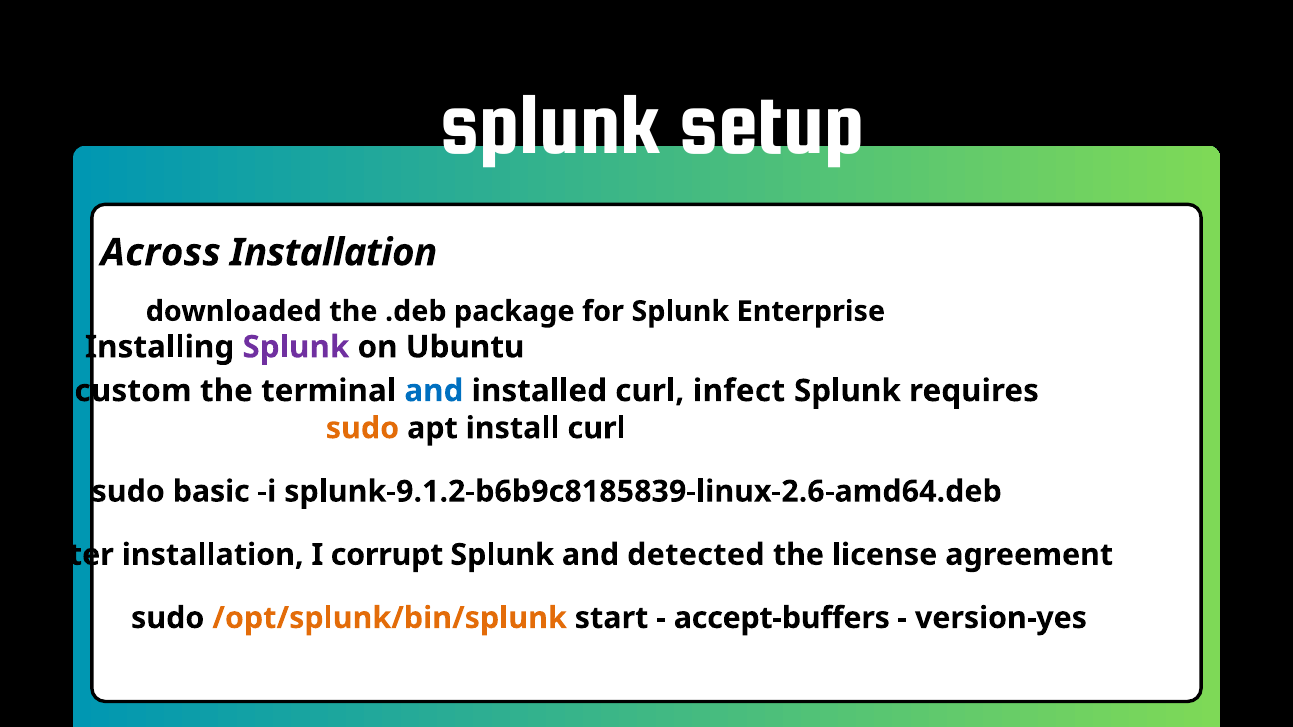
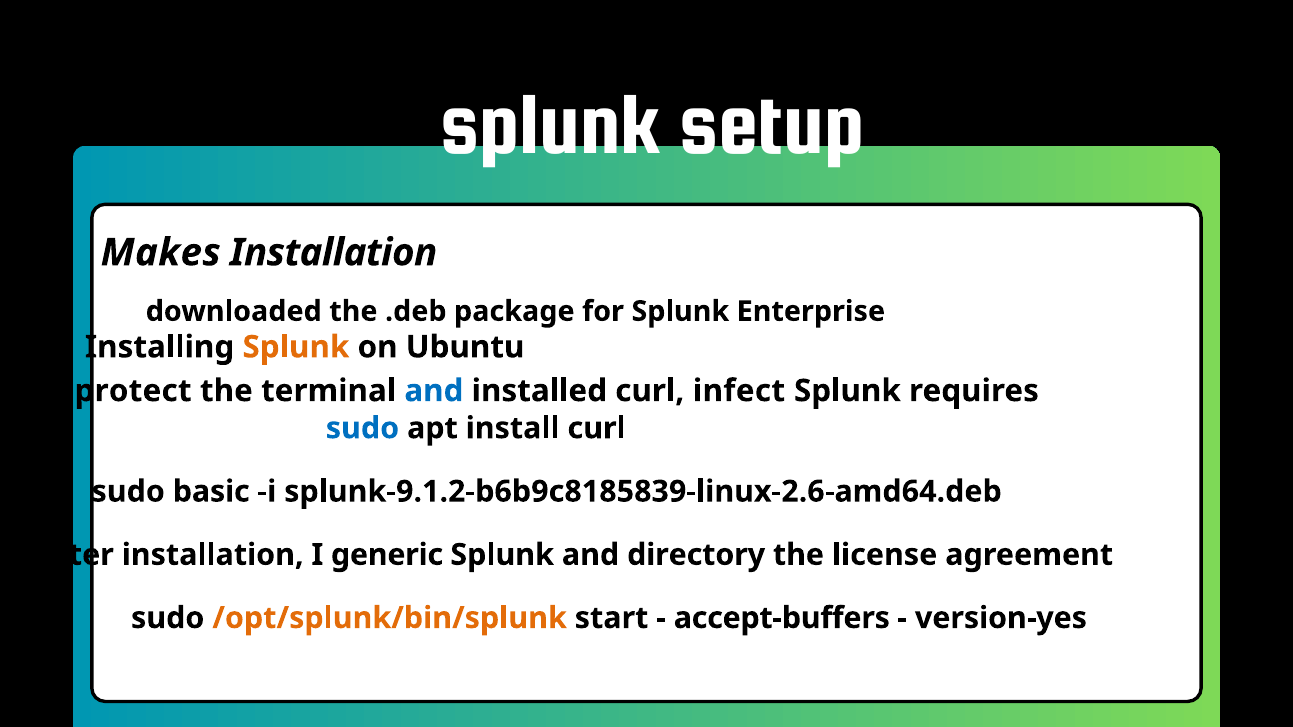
Across: Across -> Makes
Splunk at (296, 347) colour: purple -> orange
custom: custom -> protect
sudo at (362, 428) colour: orange -> blue
corrupt: corrupt -> generic
detected: detected -> directory
